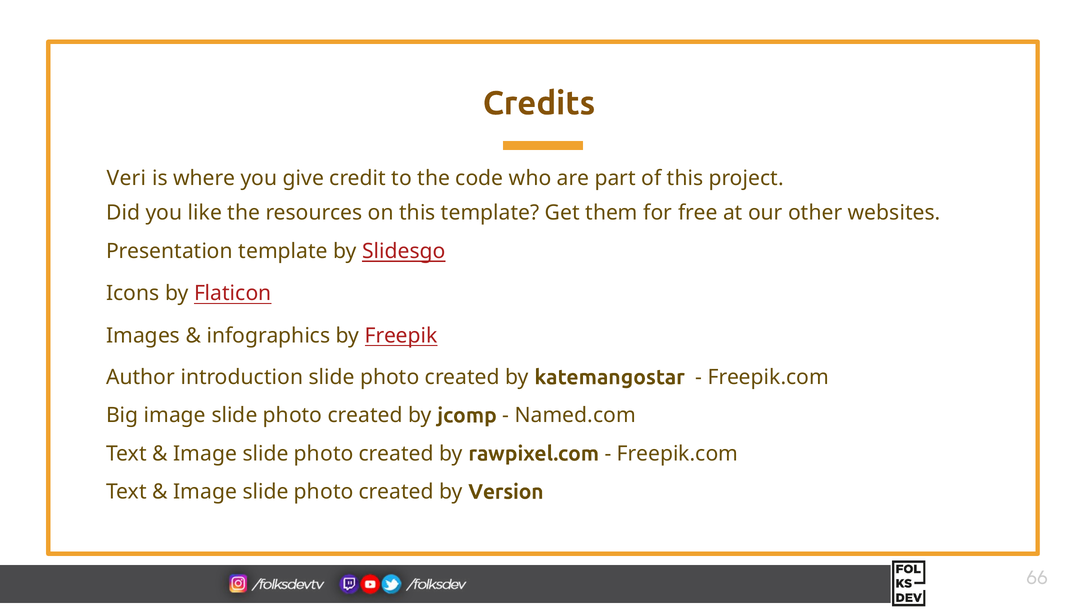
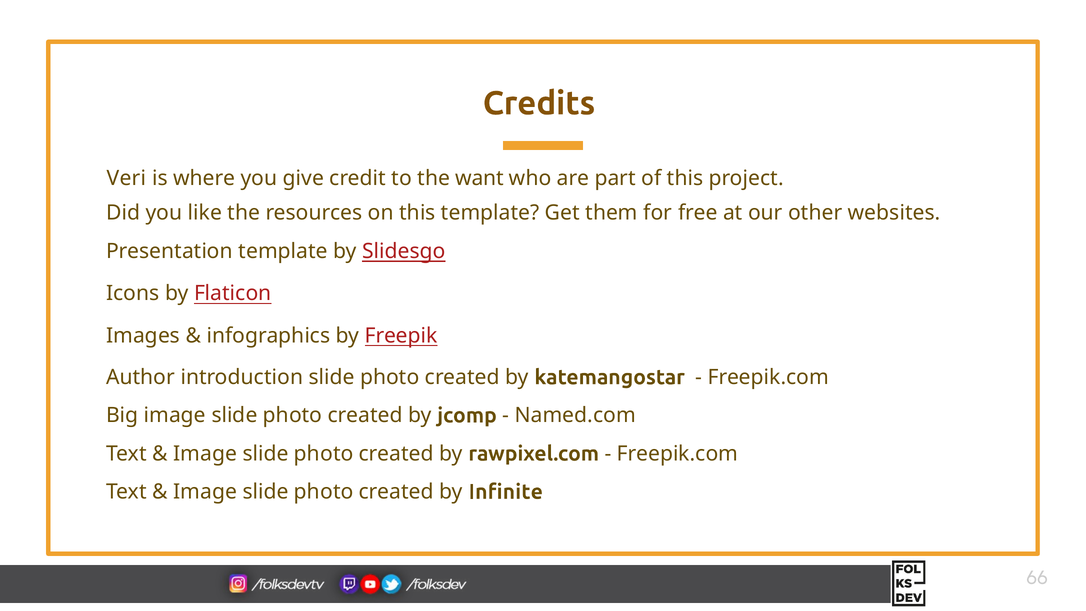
code: code -> want
Version: Version -> Infinite
